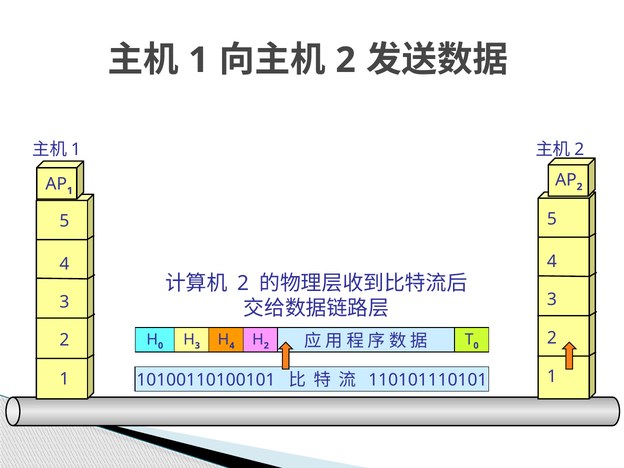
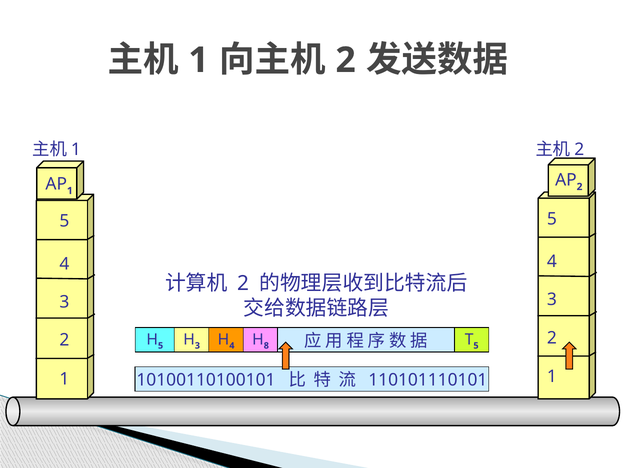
0 at (161, 346): 0 -> 5
2 at (266, 346): 2 -> 8
0 at (476, 346): 0 -> 5
